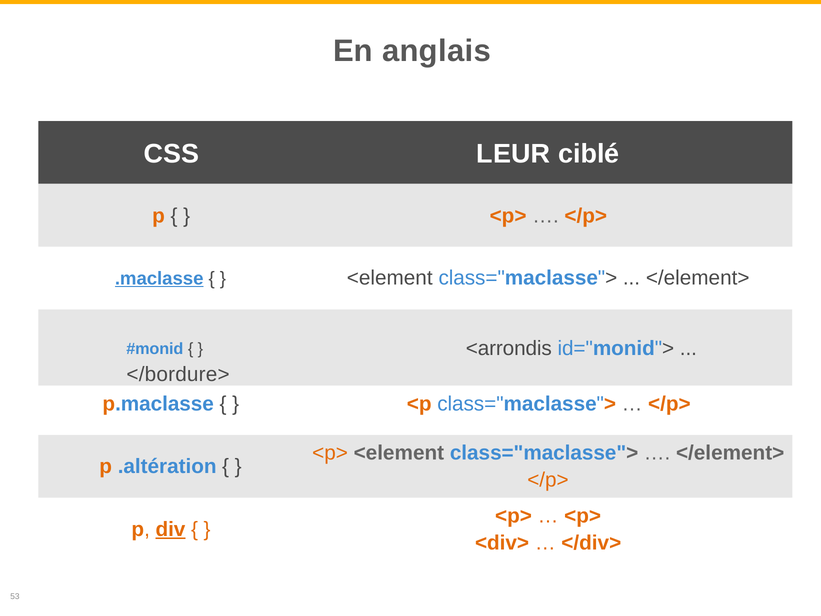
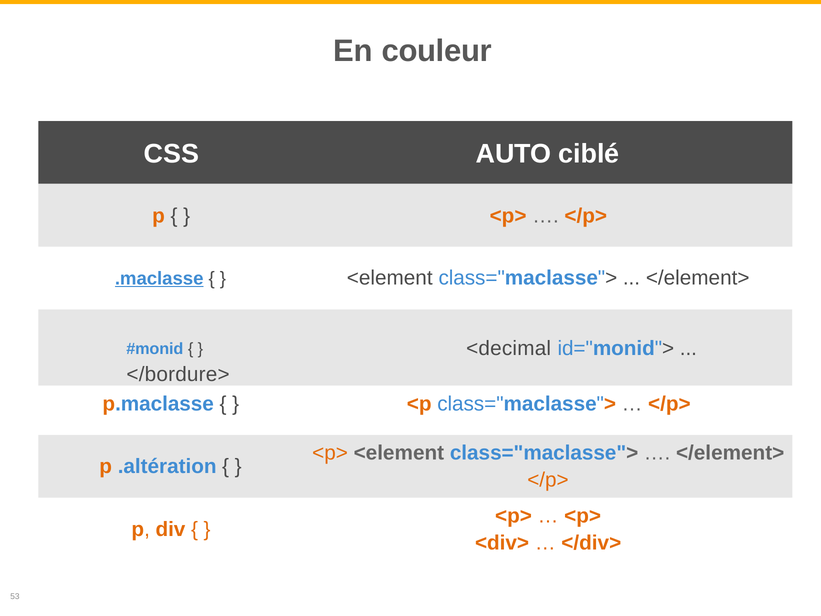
anglais: anglais -> couleur
LEUR: LEUR -> AUTO
<arrondis: <arrondis -> <decimal
div underline: present -> none
